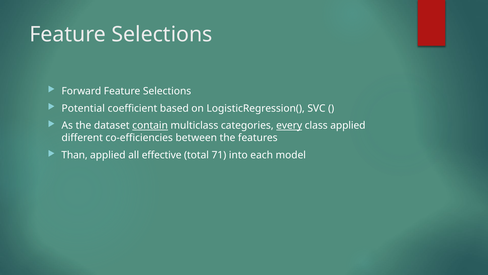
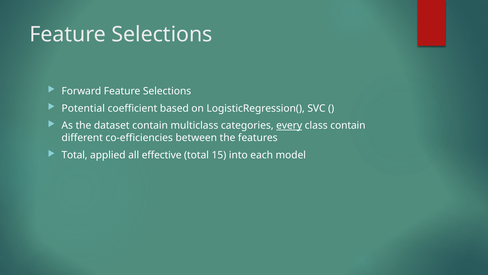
contain at (150, 125) underline: present -> none
class applied: applied -> contain
Than at (75, 155): Than -> Total
71: 71 -> 15
